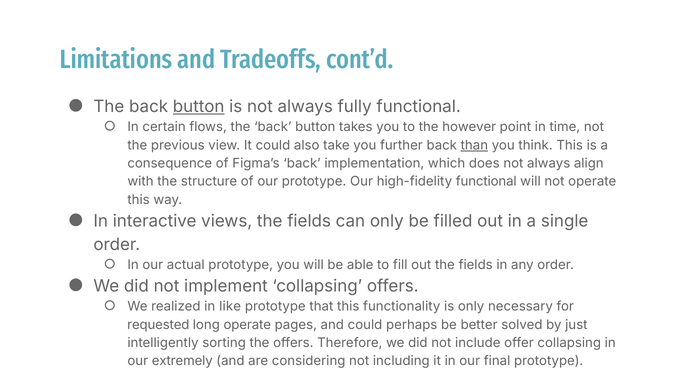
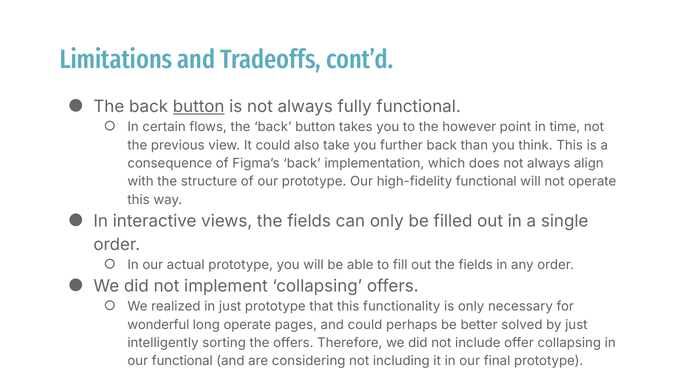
than underline: present -> none
in like: like -> just
requested: requested -> wonderful
our extremely: extremely -> functional
